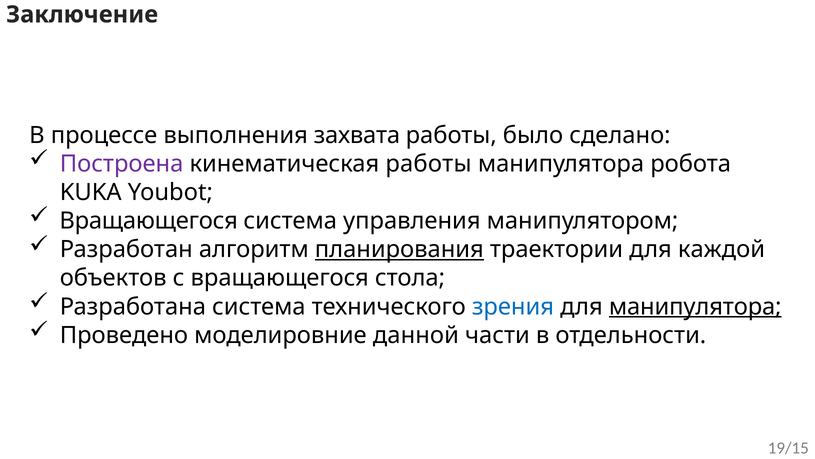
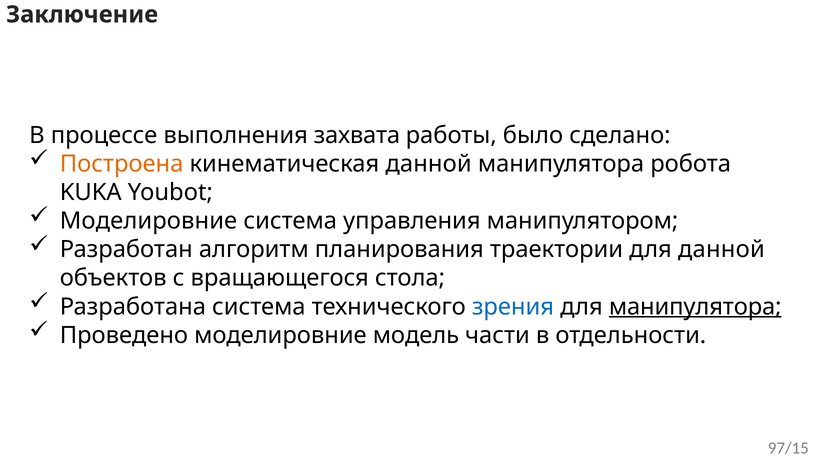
Построена colour: purple -> orange
кинематическая работы: работы -> данной
Вращающегося at (149, 221): Вращающегося -> Моделировние
планирования underline: present -> none
для каждой: каждой -> данной
данной: данной -> модель
19/15: 19/15 -> 97/15
